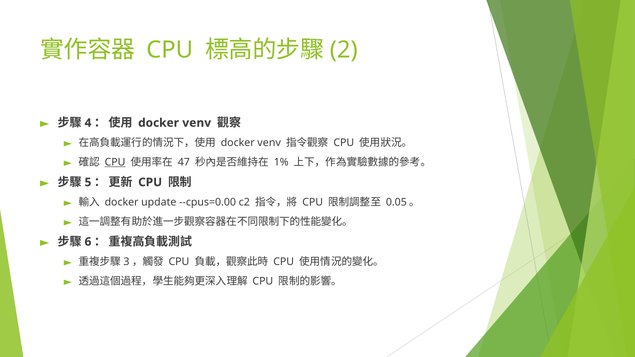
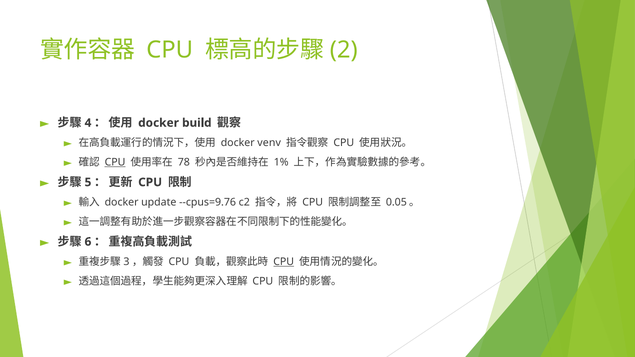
venv at (197, 123): venv -> build
47: 47 -> 78
--cpus=0.00: --cpus=0.00 -> --cpus=9.76
CPU at (284, 262) underline: none -> present
